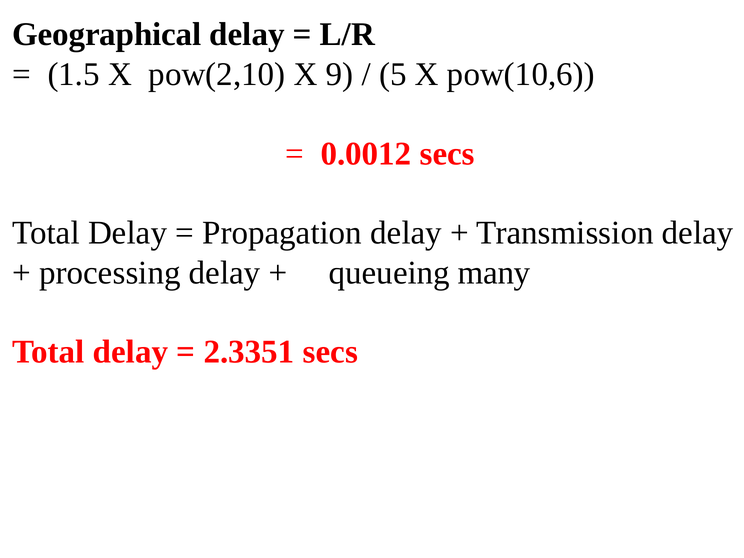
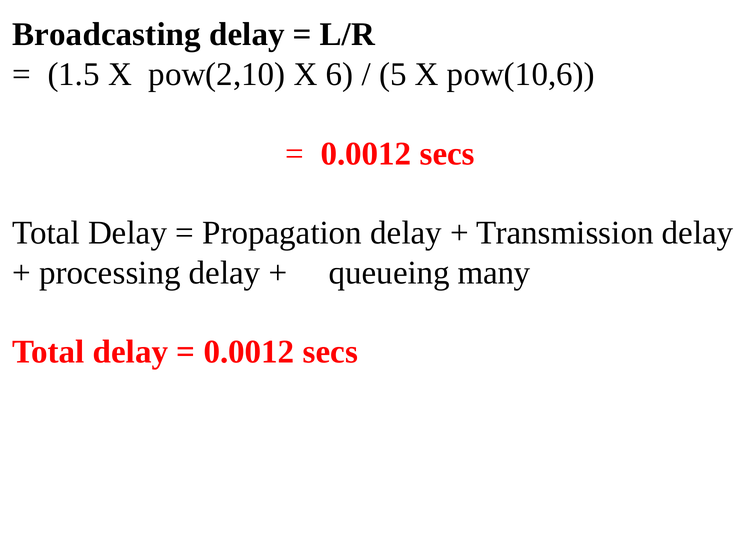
Geographical: Geographical -> Broadcasting
9: 9 -> 6
2.3351 at (249, 352): 2.3351 -> 0.0012
